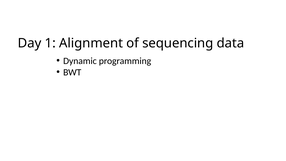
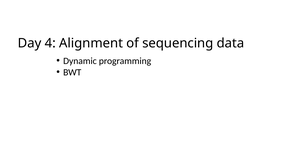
1: 1 -> 4
